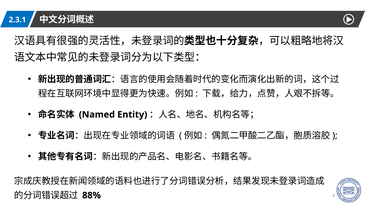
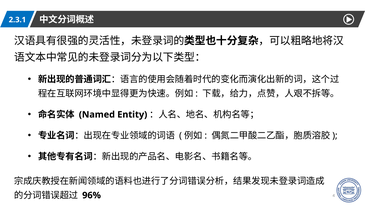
88%: 88% -> 96%
